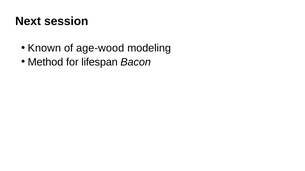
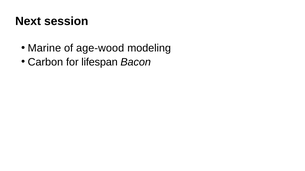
Known: Known -> Marine
Method: Method -> Carbon
